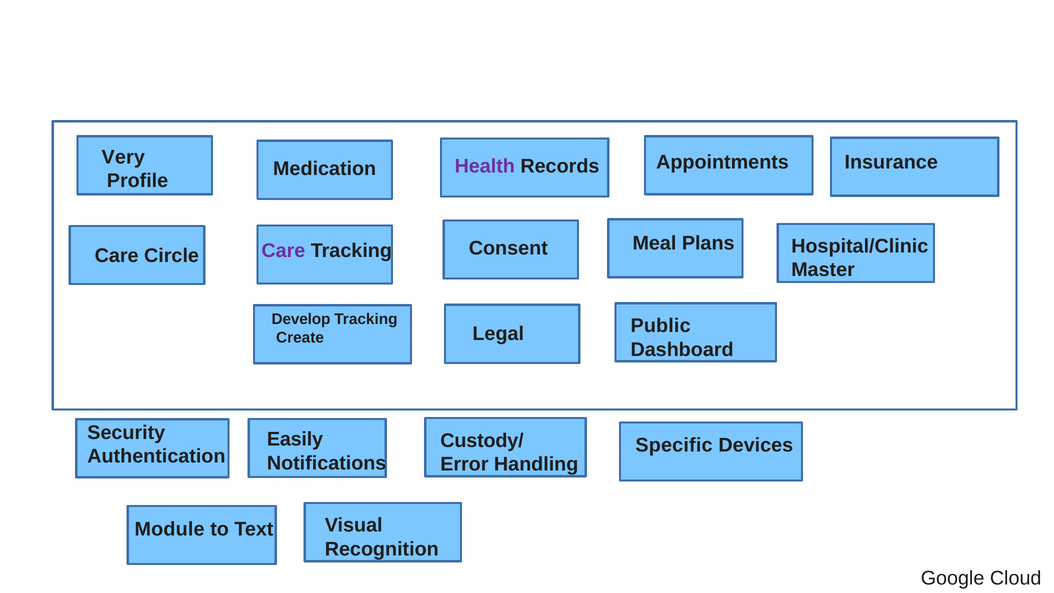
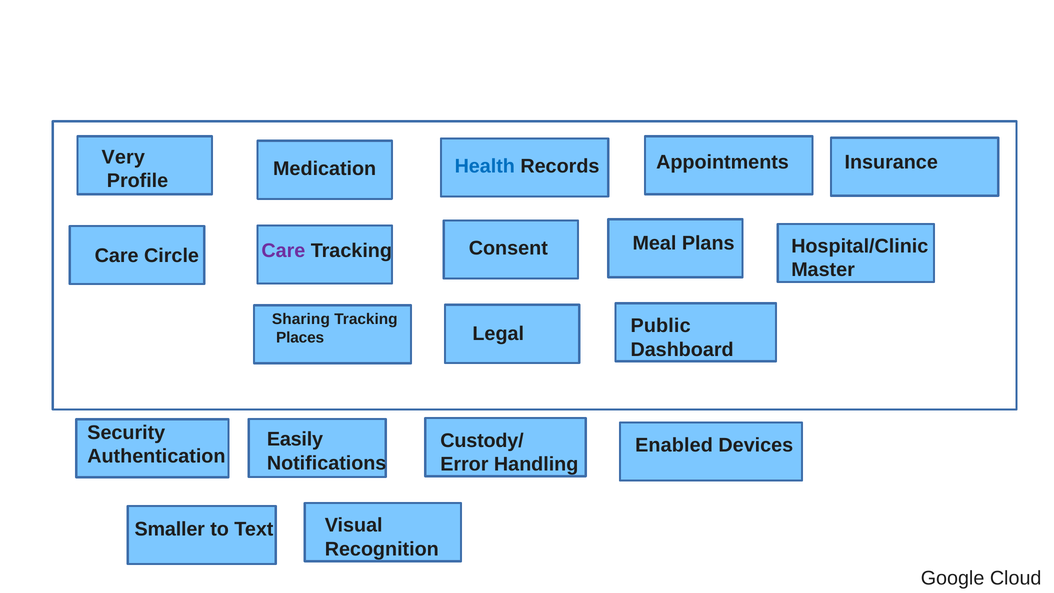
Health colour: purple -> blue
Develop: Develop -> Sharing
Create: Create -> Places
Specific: Specific -> Enabled
Module: Module -> Smaller
